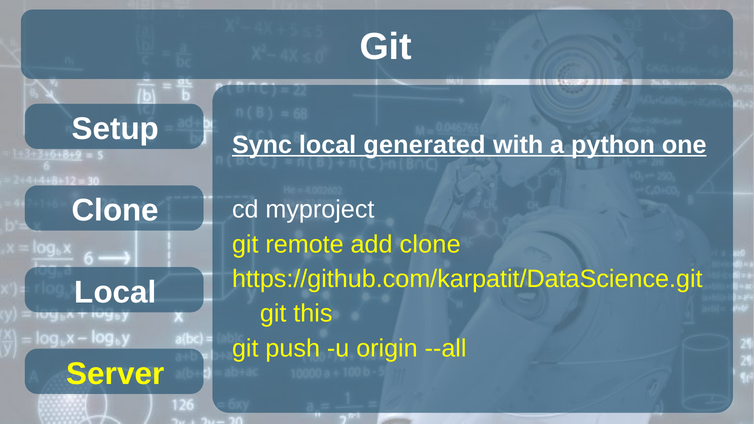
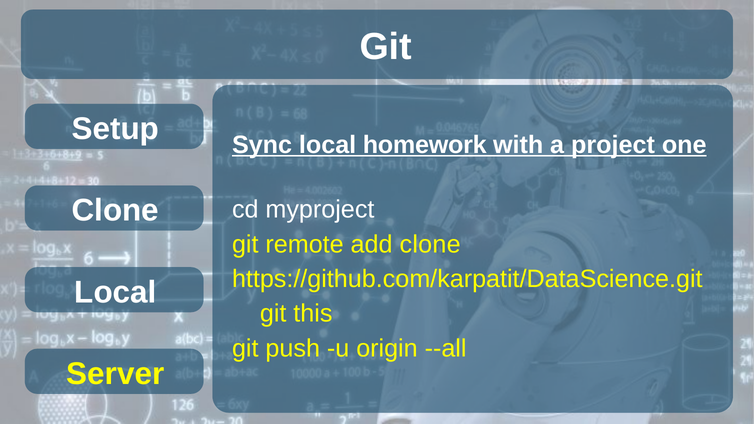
generated: generated -> homework
python: python -> project
